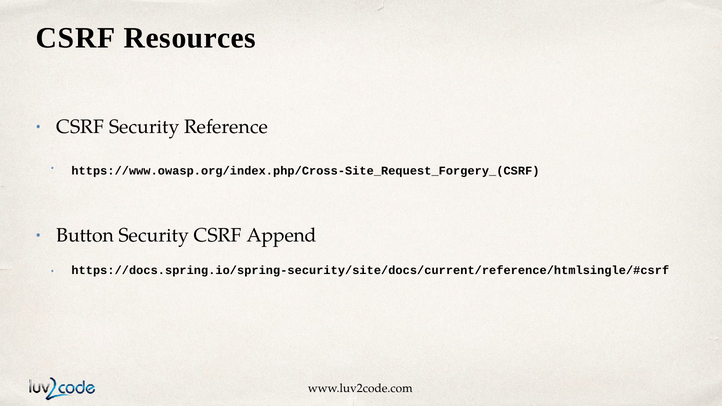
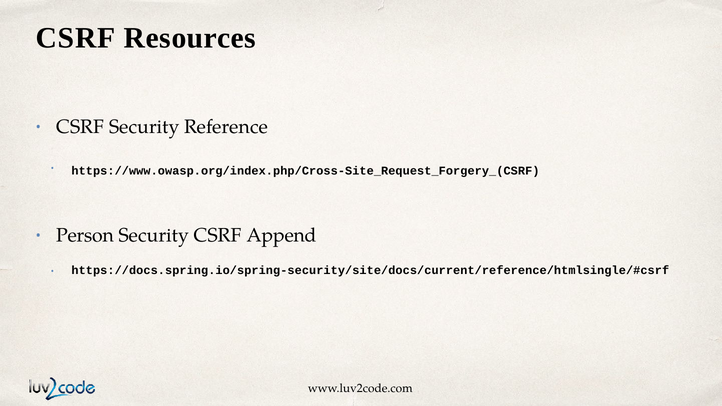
Button: Button -> Person
